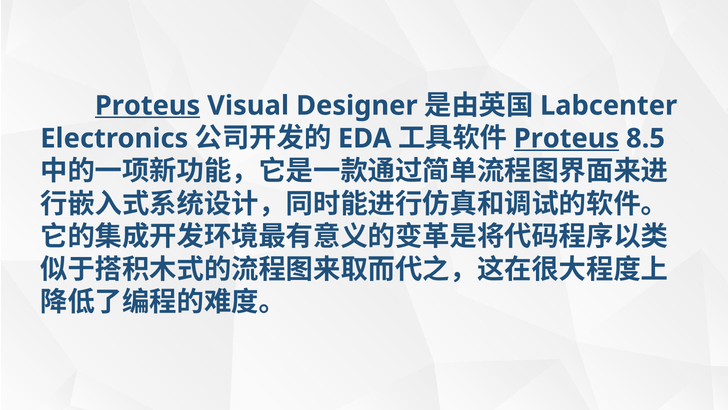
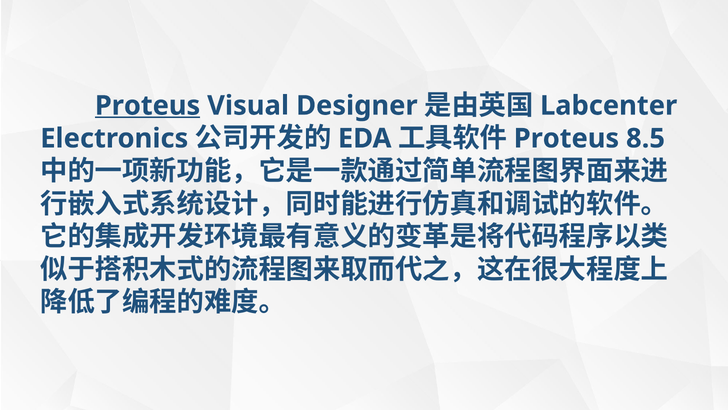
Proteus at (566, 138) underline: present -> none
